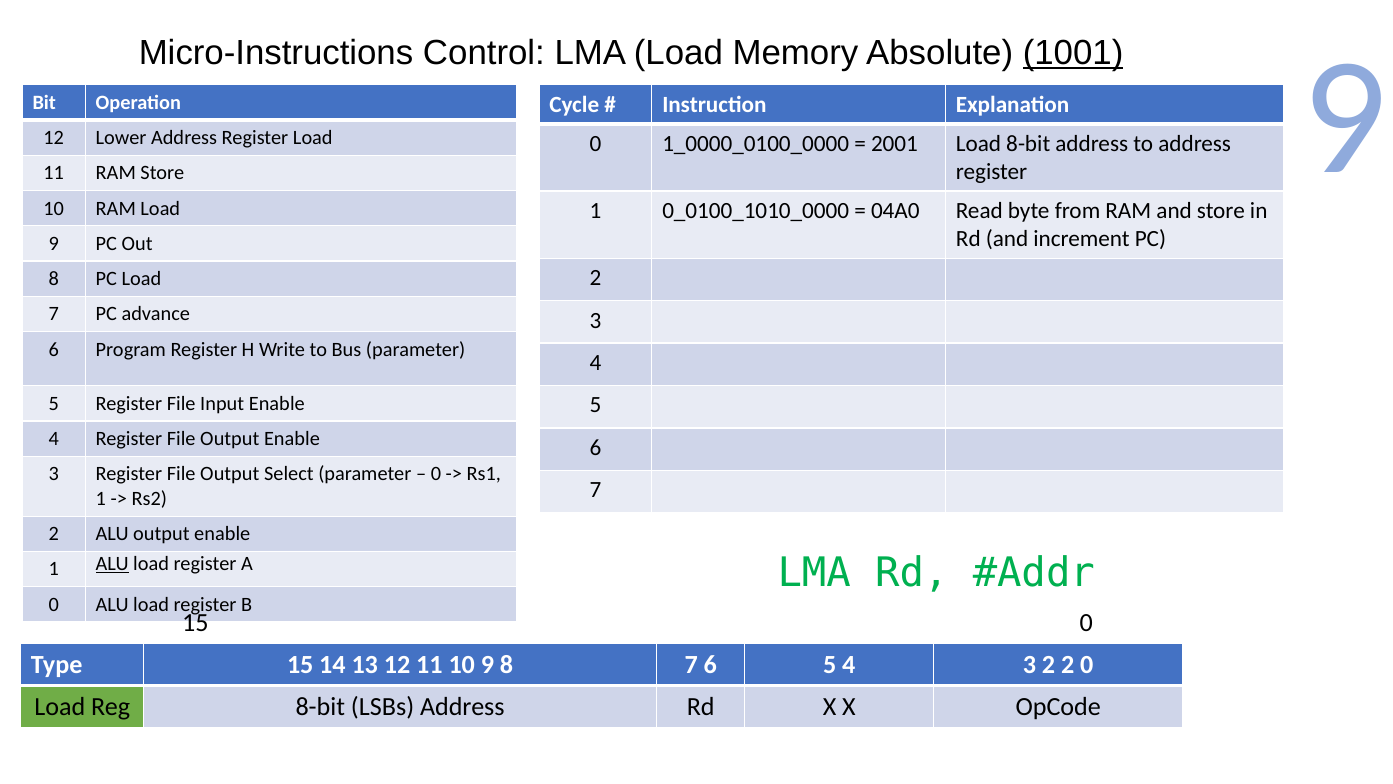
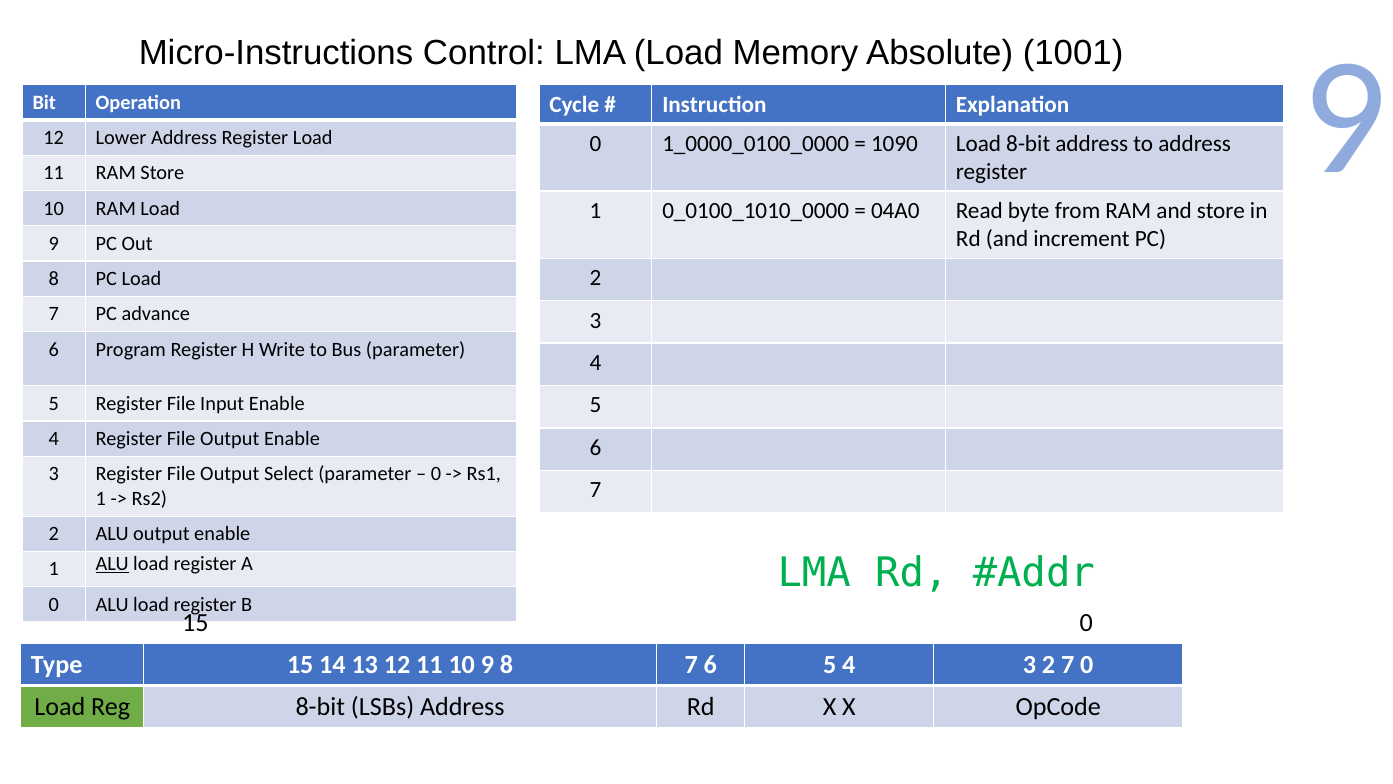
1001 underline: present -> none
2001: 2001 -> 1090
2 2: 2 -> 7
